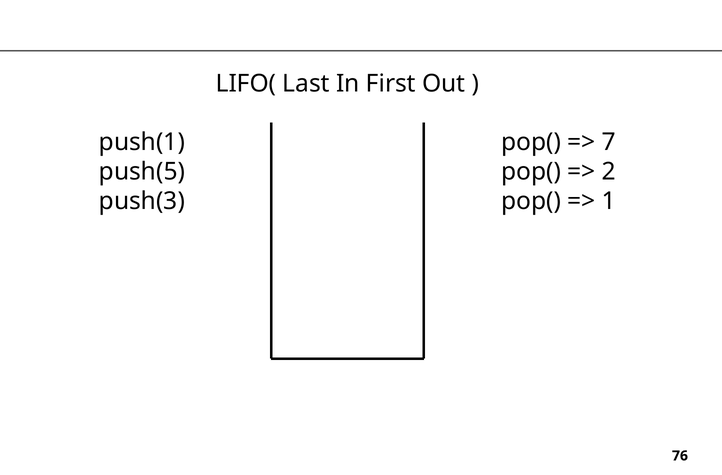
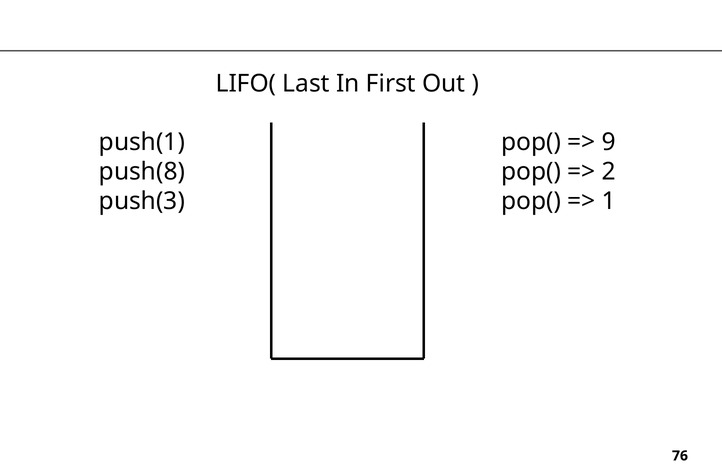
7: 7 -> 9
push(5: push(5 -> push(8
